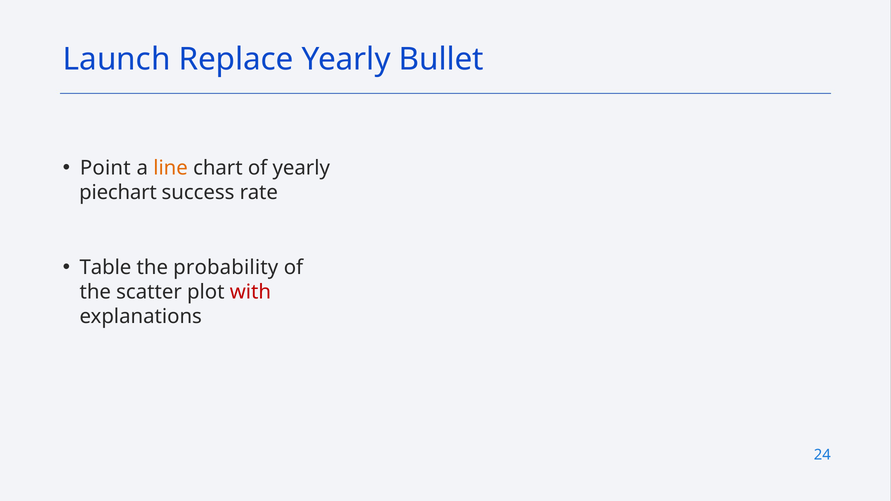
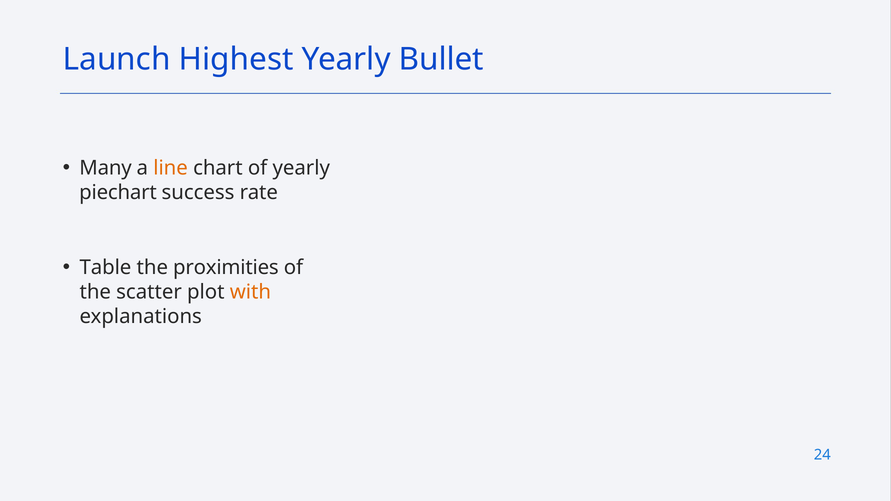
Replace: Replace -> Highest
Point: Point -> Many
probability: probability -> proximities
with colour: red -> orange
